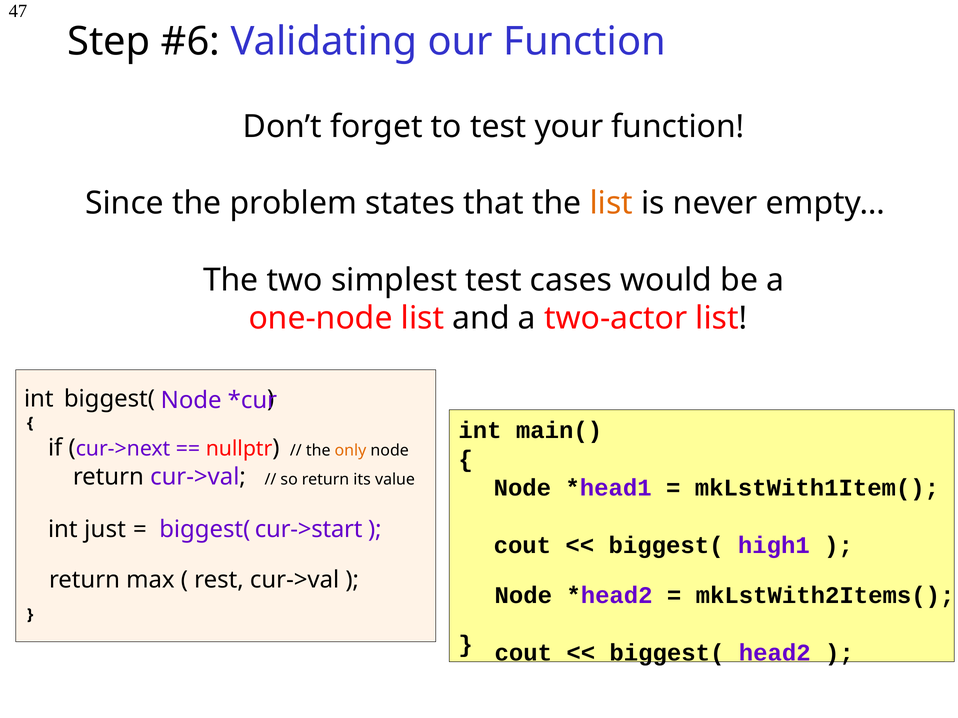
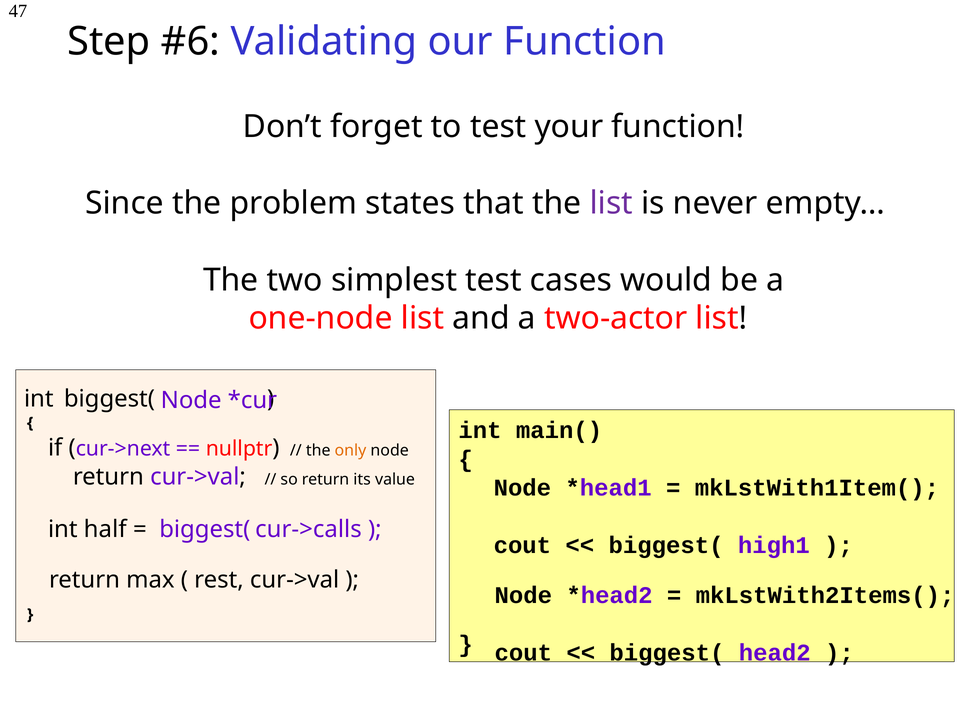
list at (611, 203) colour: orange -> purple
cur->start: cur->start -> cur->calls
just: just -> half
